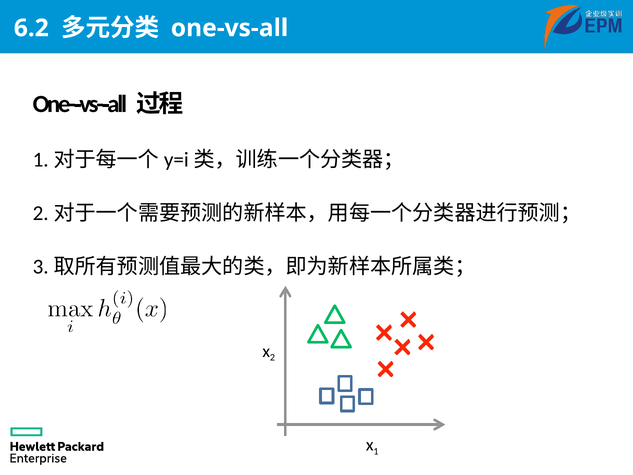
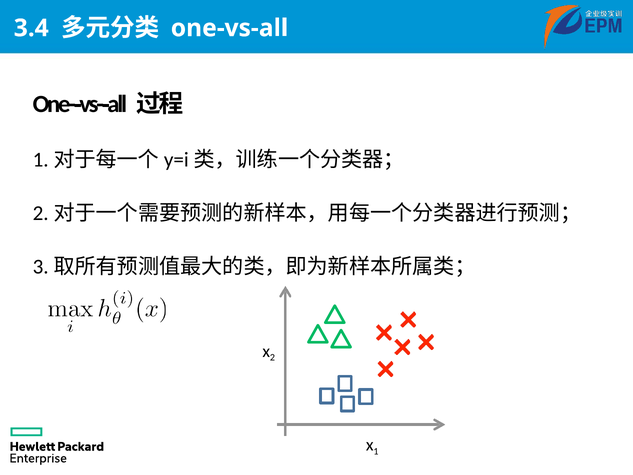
6.2: 6.2 -> 3.4
